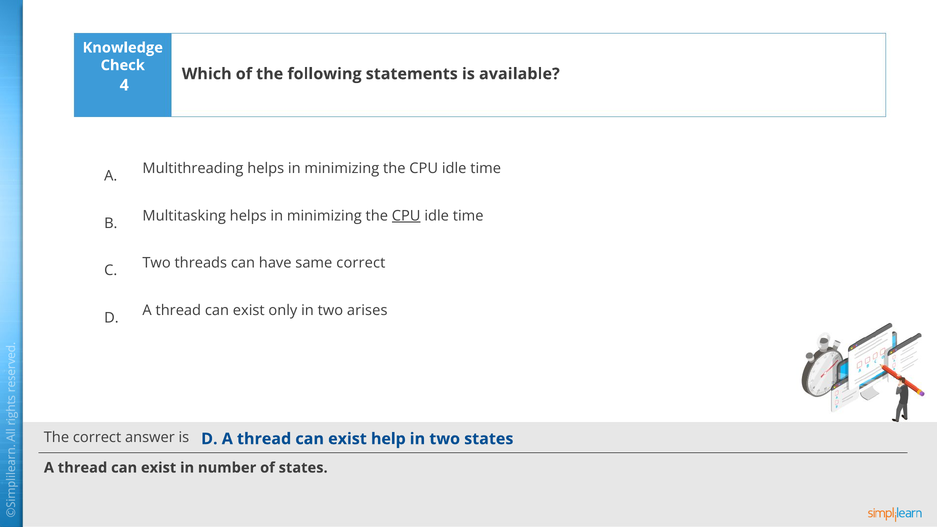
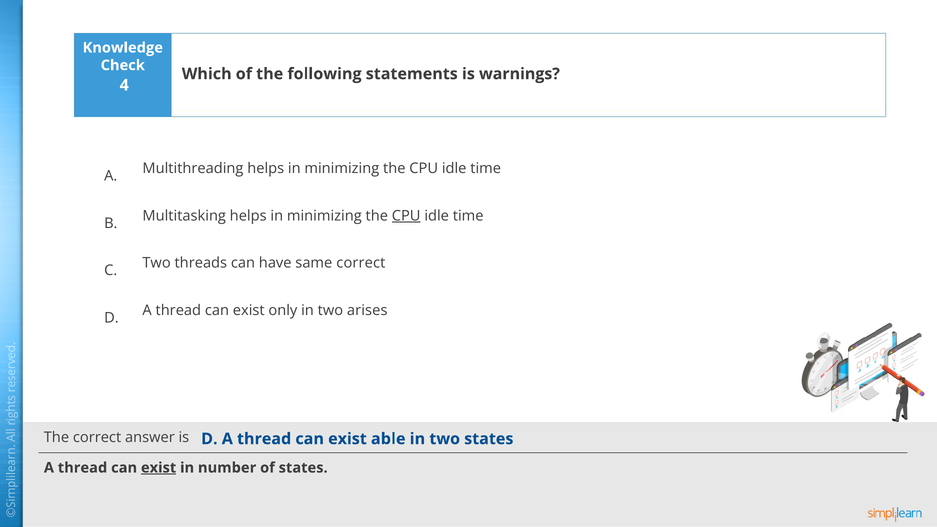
available: available -> warnings
help: help -> able
exist at (159, 468) underline: none -> present
